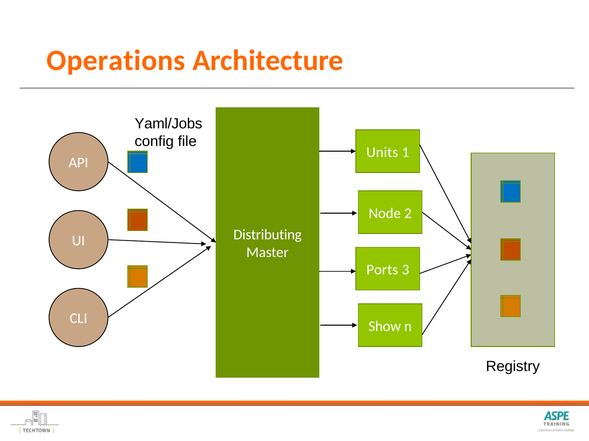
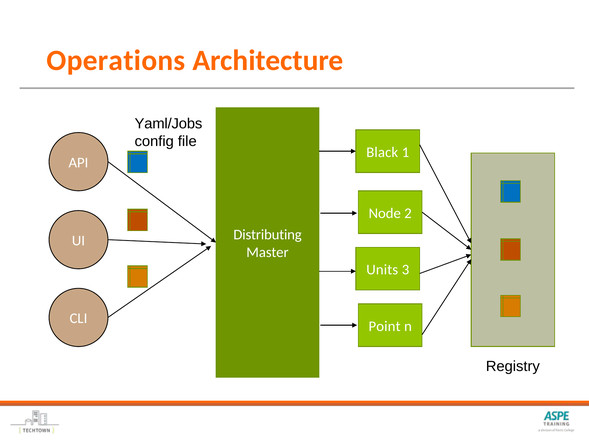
Units: Units -> Black
Ports: Ports -> Units
Show: Show -> Point
